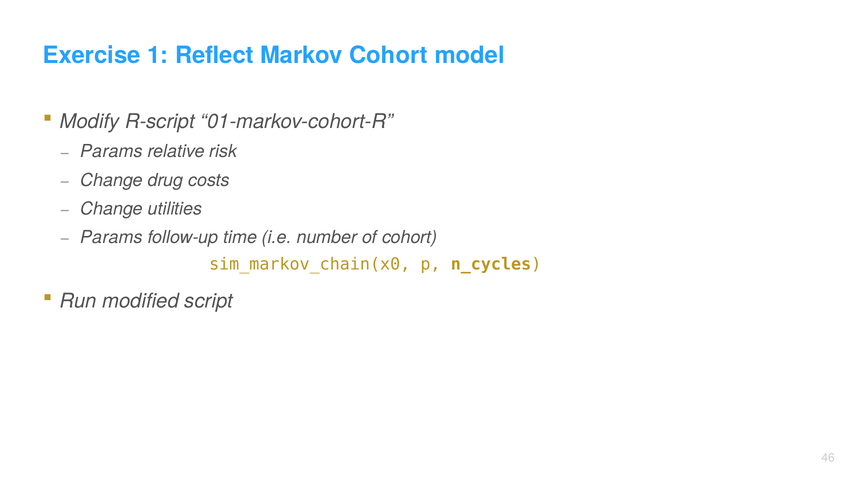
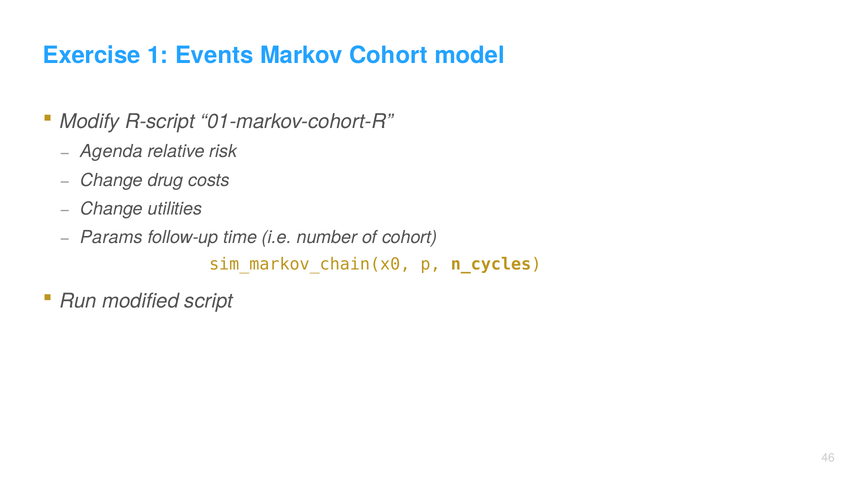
Reflect: Reflect -> Events
Params at (112, 151): Params -> Agenda
